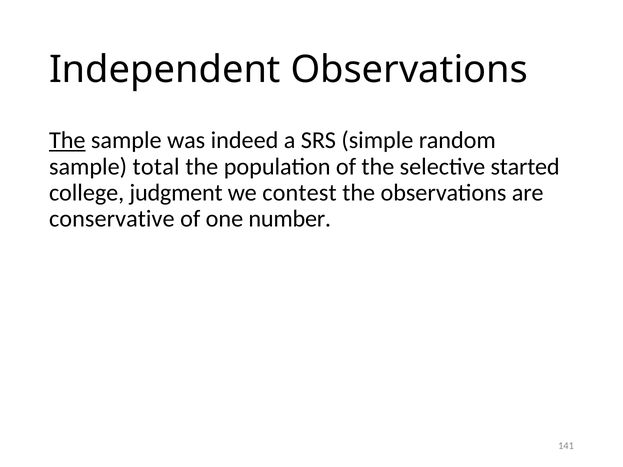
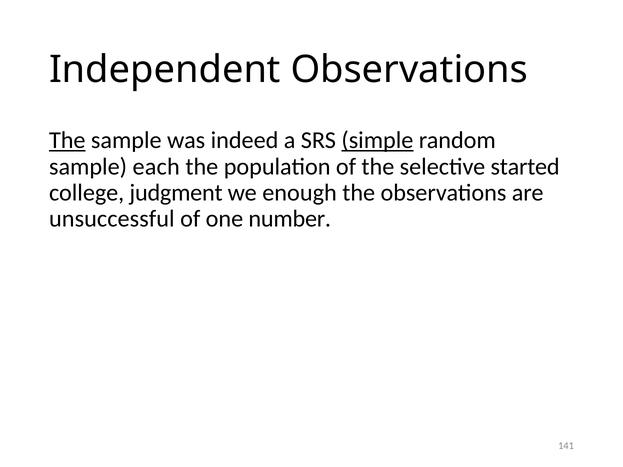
simple underline: none -> present
total: total -> each
contest: contest -> enough
conservative: conservative -> unsuccessful
